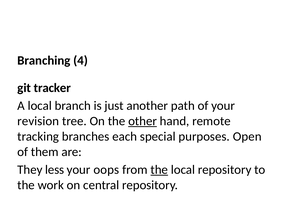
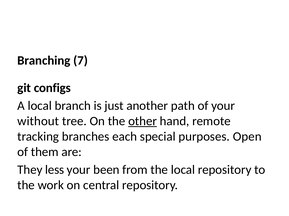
4: 4 -> 7
tracker: tracker -> configs
revision: revision -> without
oops: oops -> been
the at (159, 170) underline: present -> none
